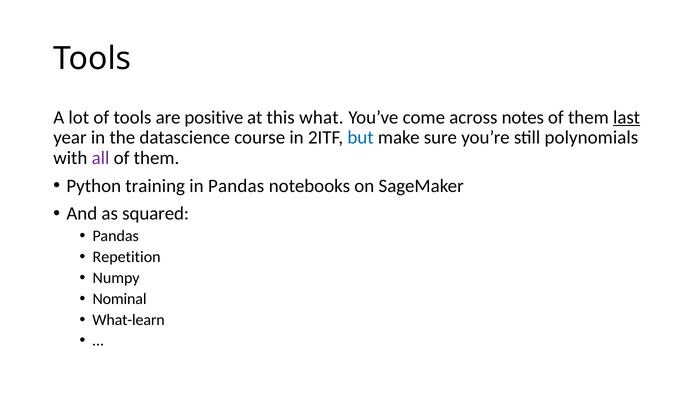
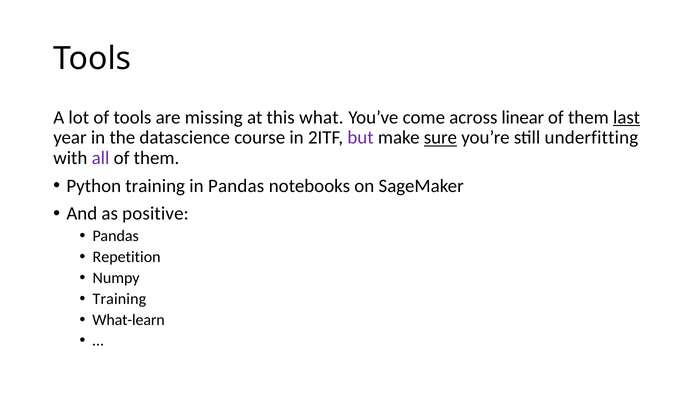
positive: positive -> missing
notes: notes -> linear
but colour: blue -> purple
sure underline: none -> present
polynomials: polynomials -> underfitting
squared: squared -> positive
Nominal at (120, 299): Nominal -> Training
